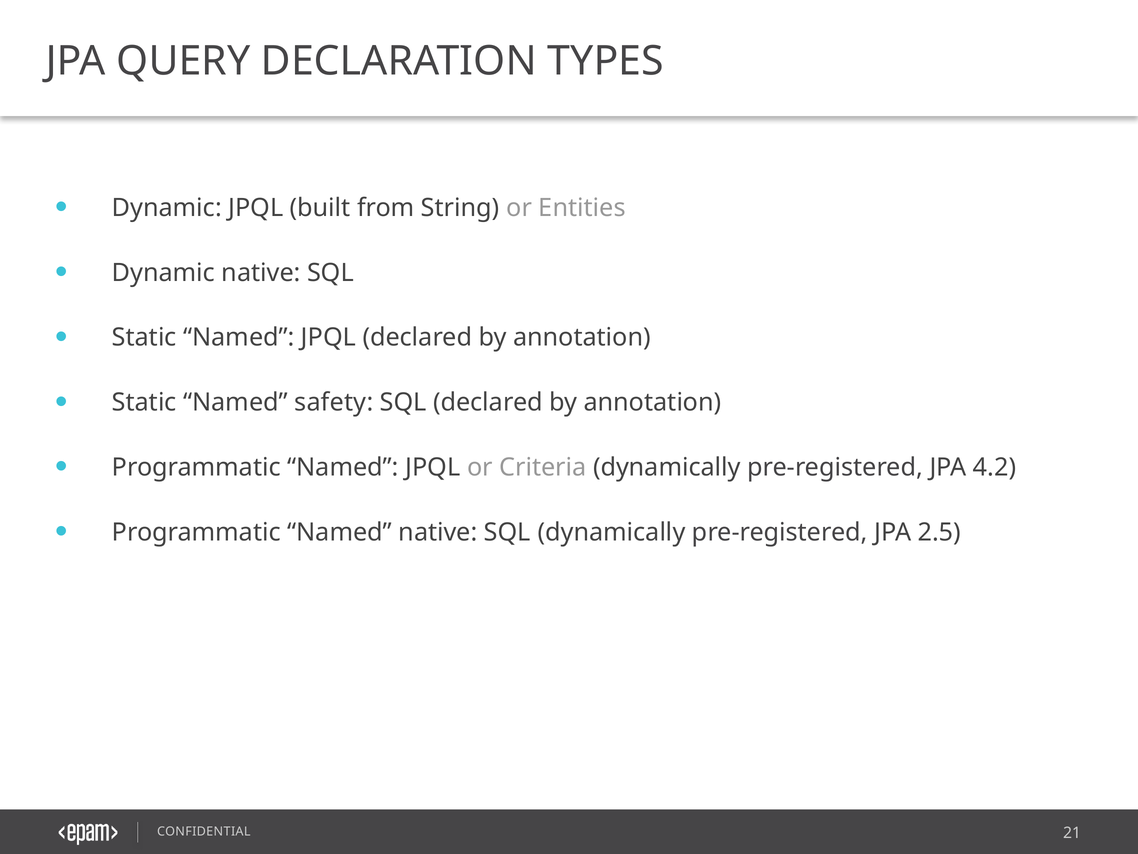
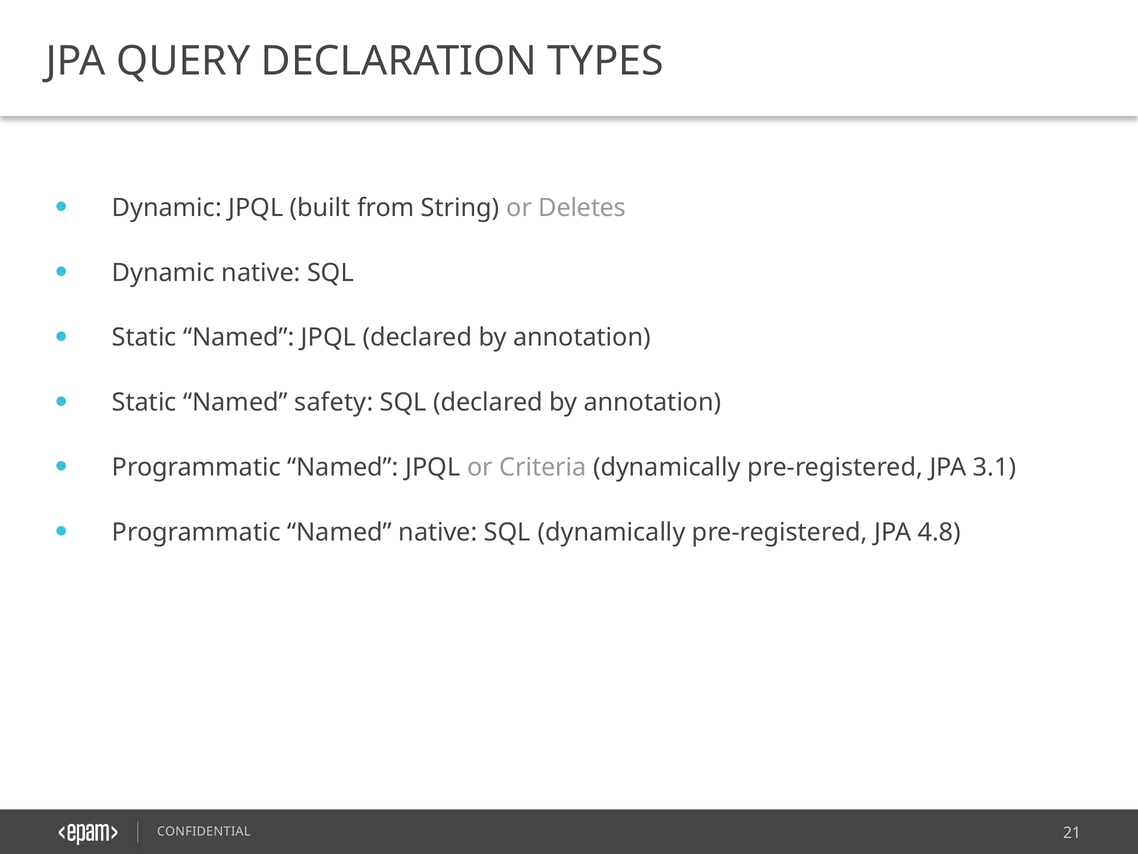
Entities: Entities -> Deletes
4.2: 4.2 -> 3.1
2.5: 2.5 -> 4.8
